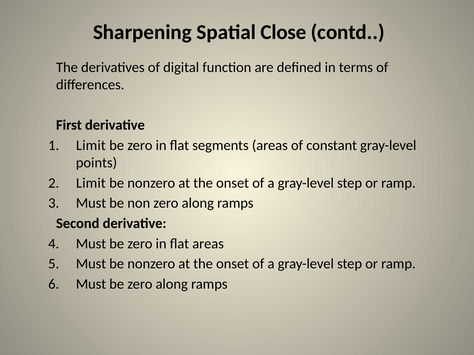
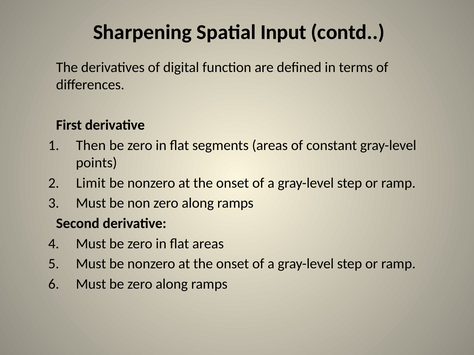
Close: Close -> Input
Limit at (91, 146): Limit -> Then
